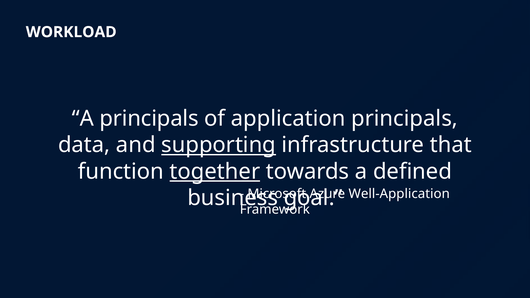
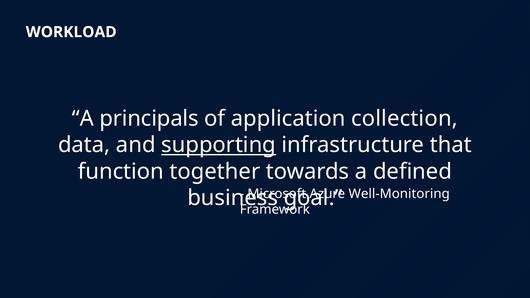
application principals: principals -> collection
together underline: present -> none
Well-Application: Well-Application -> Well-Monitoring
